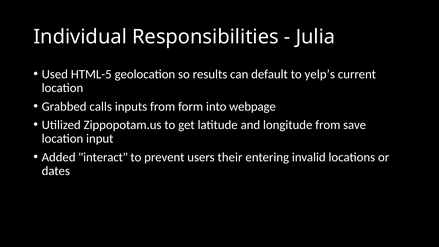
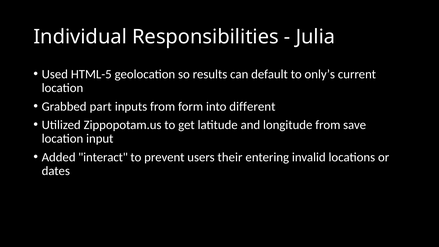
yelp’s: yelp’s -> only’s
calls: calls -> part
webpage: webpage -> different
